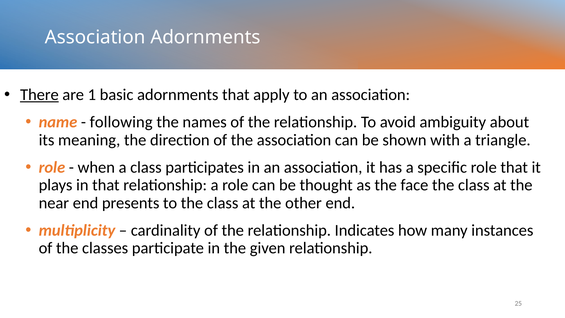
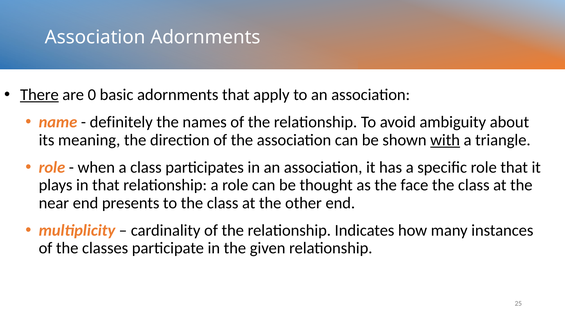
1: 1 -> 0
following: following -> definitely
with underline: none -> present
